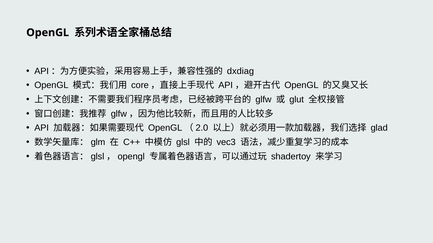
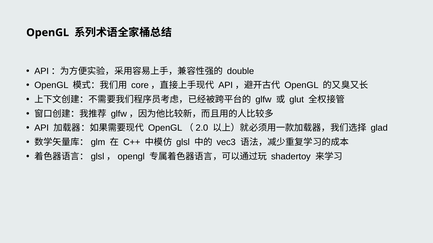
dxdiag: dxdiag -> double
